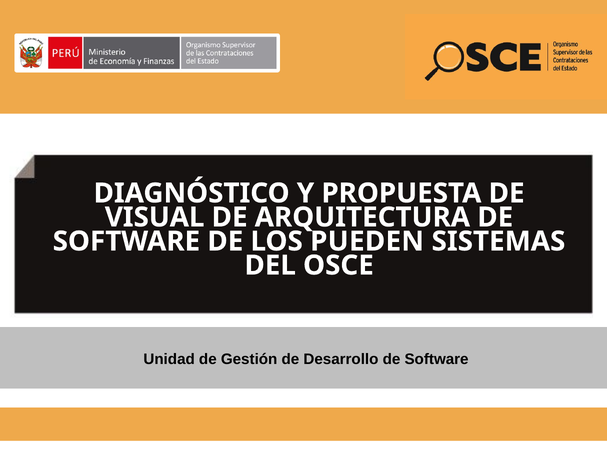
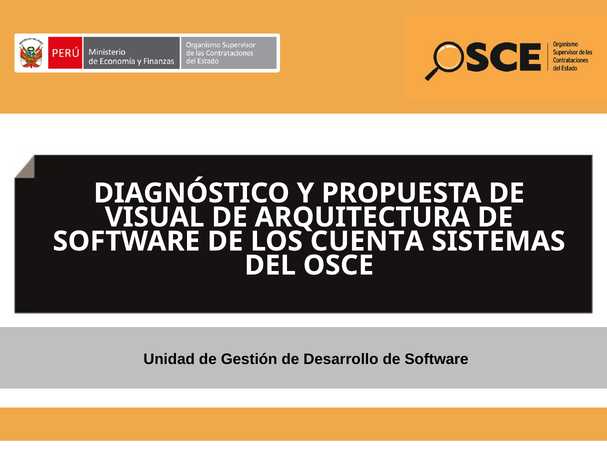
PUEDEN: PUEDEN -> CUENTA
